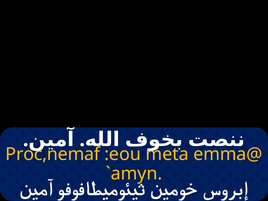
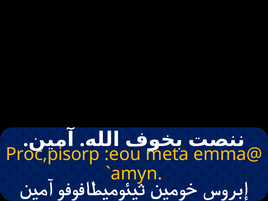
Proc,nemaf: Proc,nemaf -> Proc,pisorp
